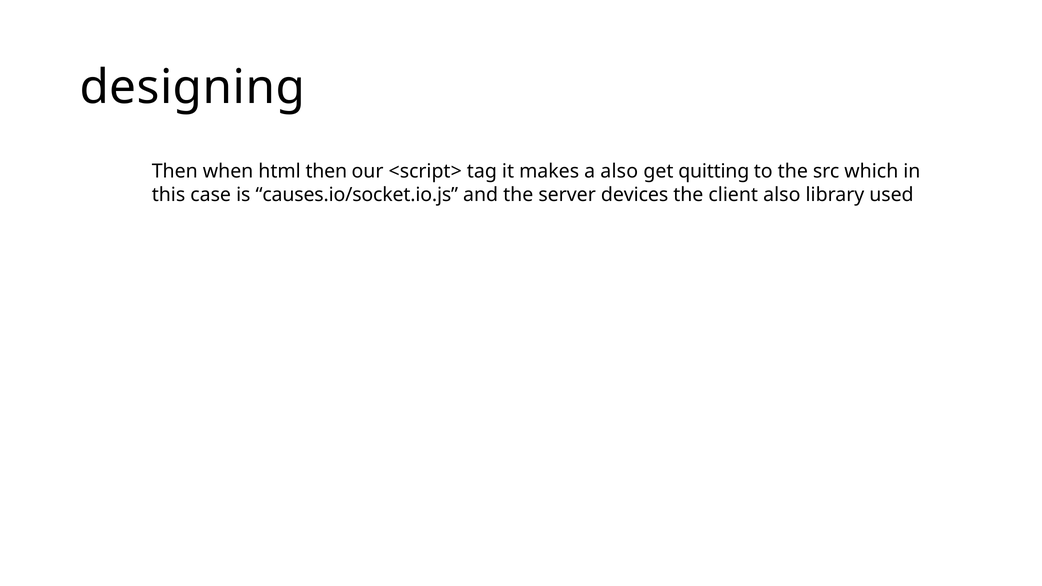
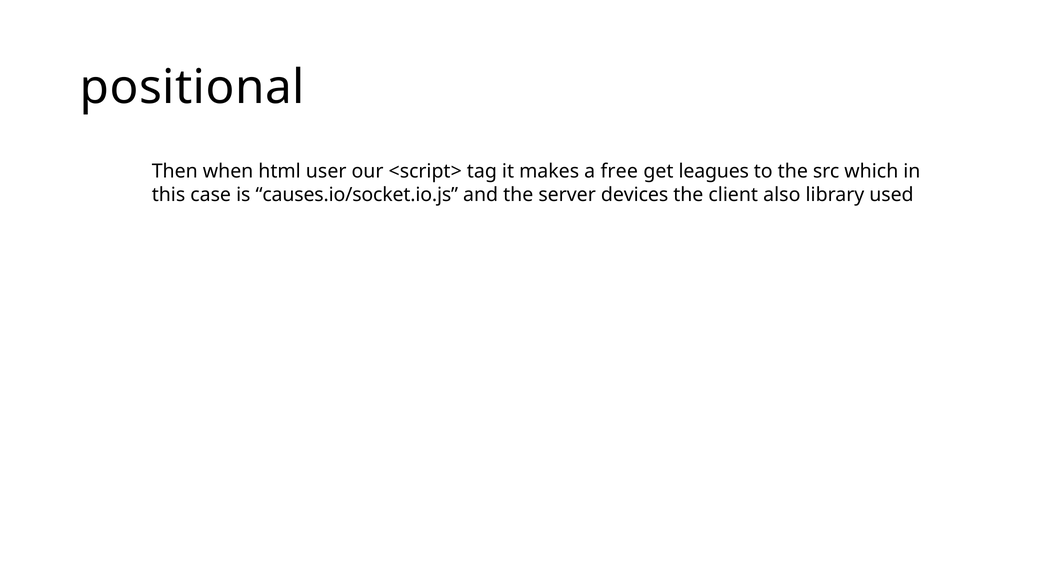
designing: designing -> positional
html then: then -> user
a also: also -> free
quitting: quitting -> leagues
